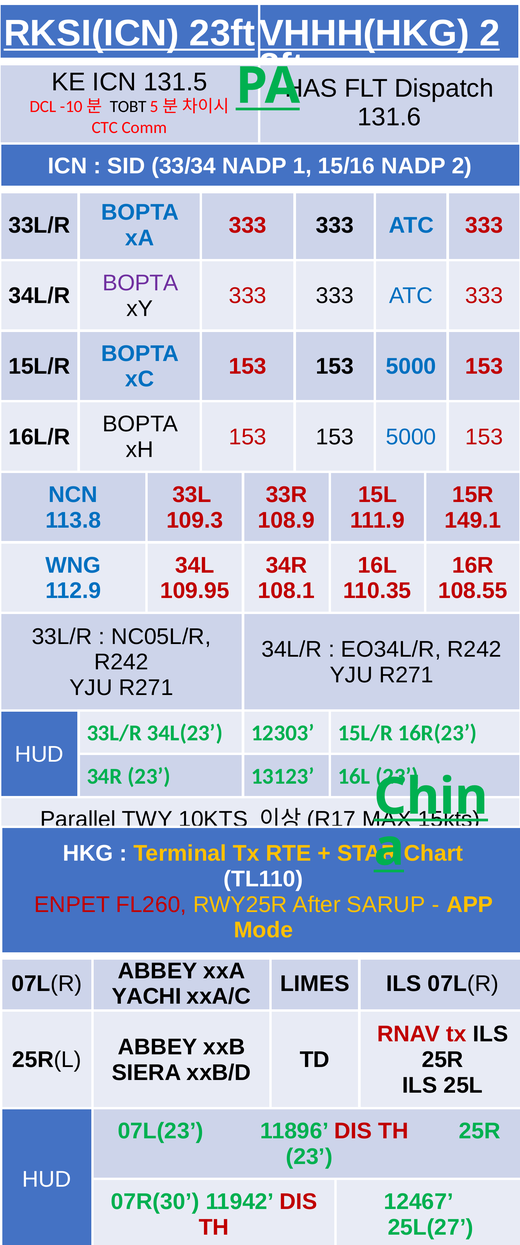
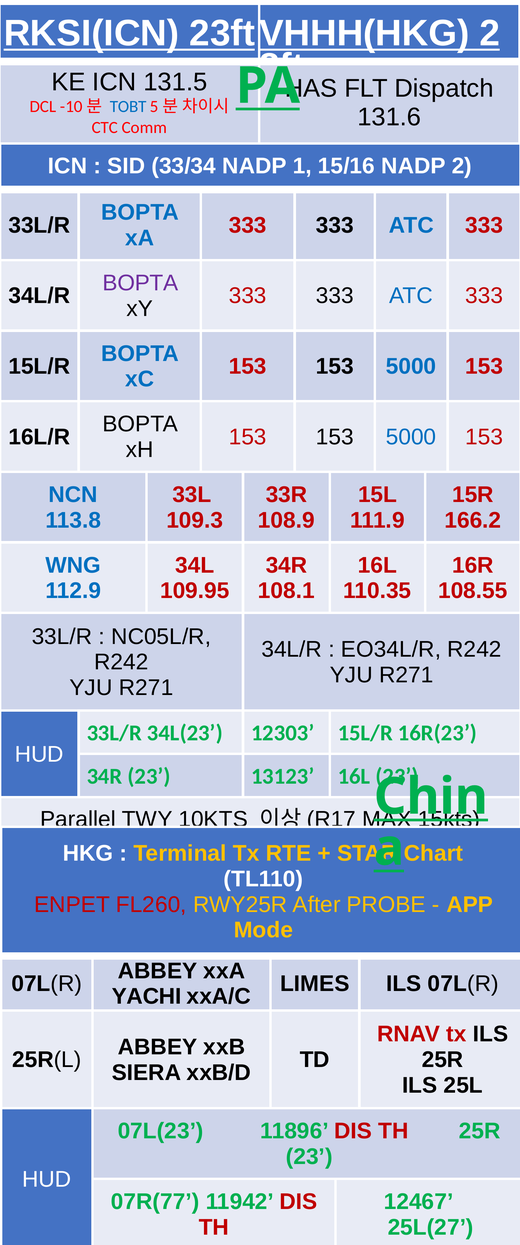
TOBT colour: black -> blue
149.1: 149.1 -> 166.2
SARUP: SARUP -> PROBE
07R(30: 07R(30 -> 07R(77
